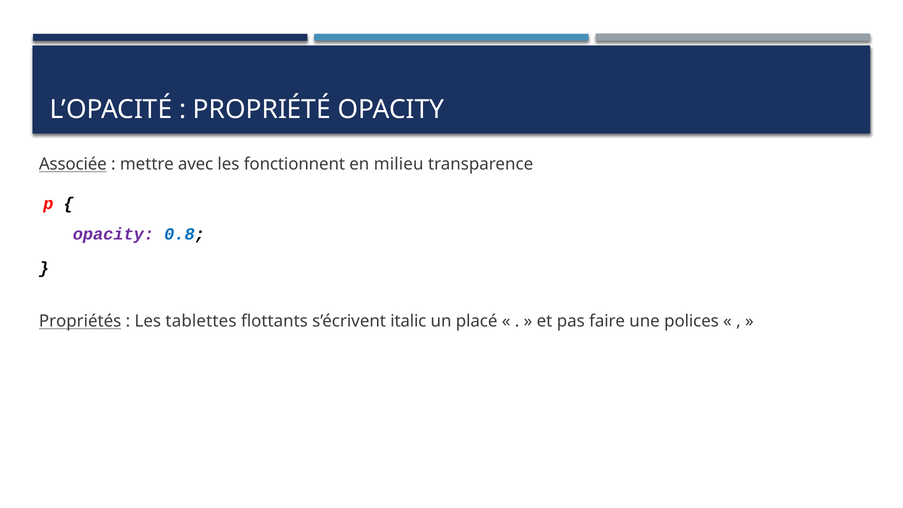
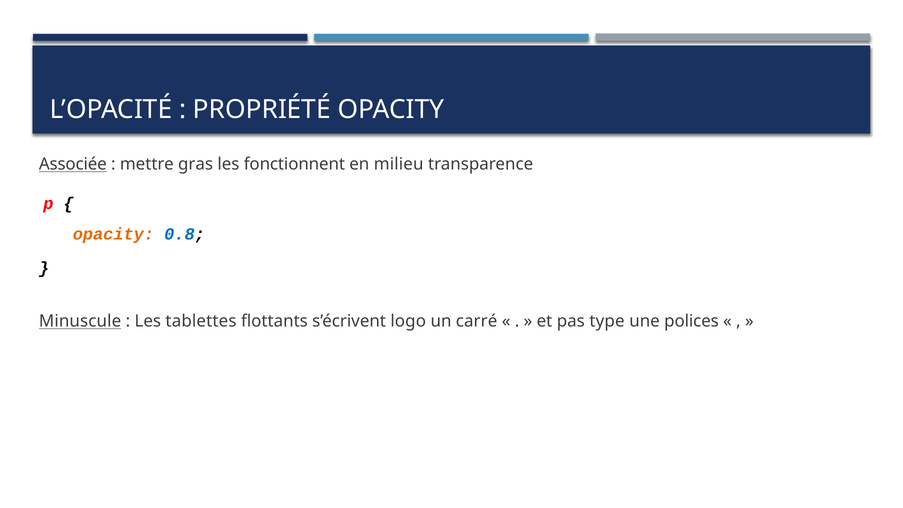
avec: avec -> gras
opacity at (113, 234) colour: purple -> orange
Propriétés: Propriétés -> Minuscule
italic: italic -> logo
placé: placé -> carré
faire: faire -> type
